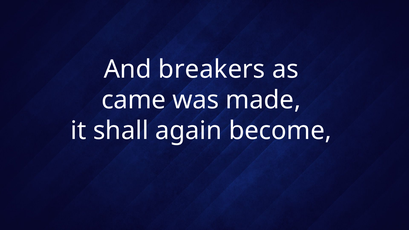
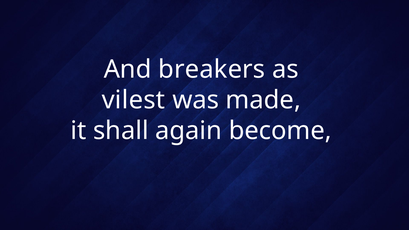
came: came -> vilest
